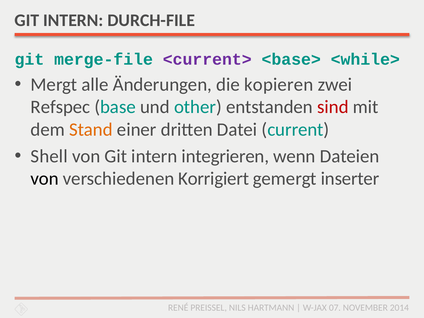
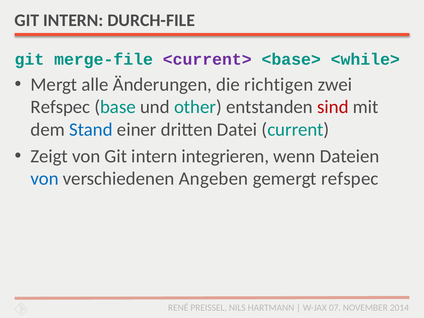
kopieren: kopieren -> richtigen
Stand colour: orange -> blue
Shell: Shell -> Zeigt
von at (45, 179) colour: black -> blue
Korrigiert: Korrigiert -> Angeben
gemergt inserter: inserter -> refspec
